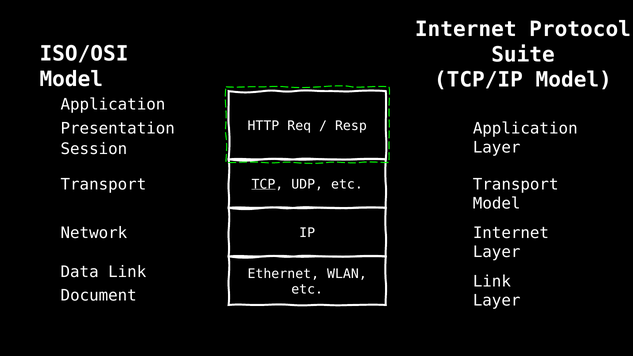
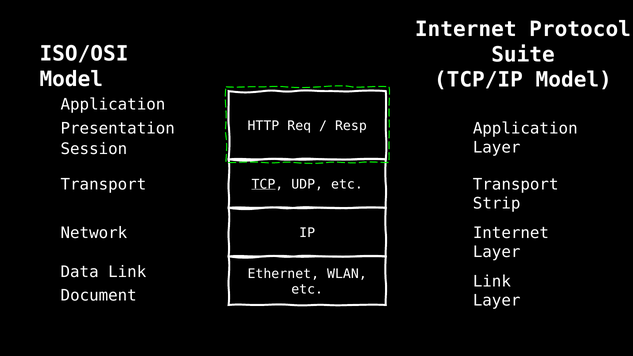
Model at (497, 204): Model -> Strip
